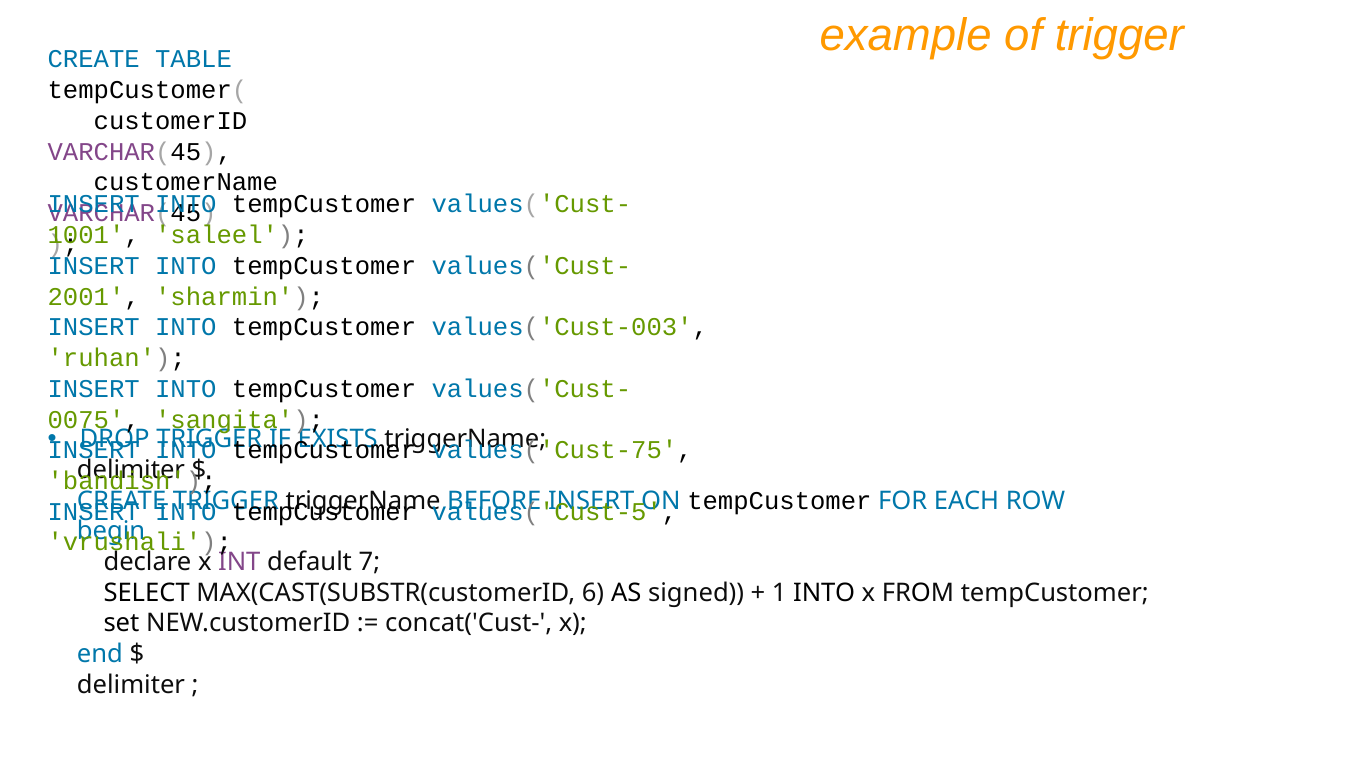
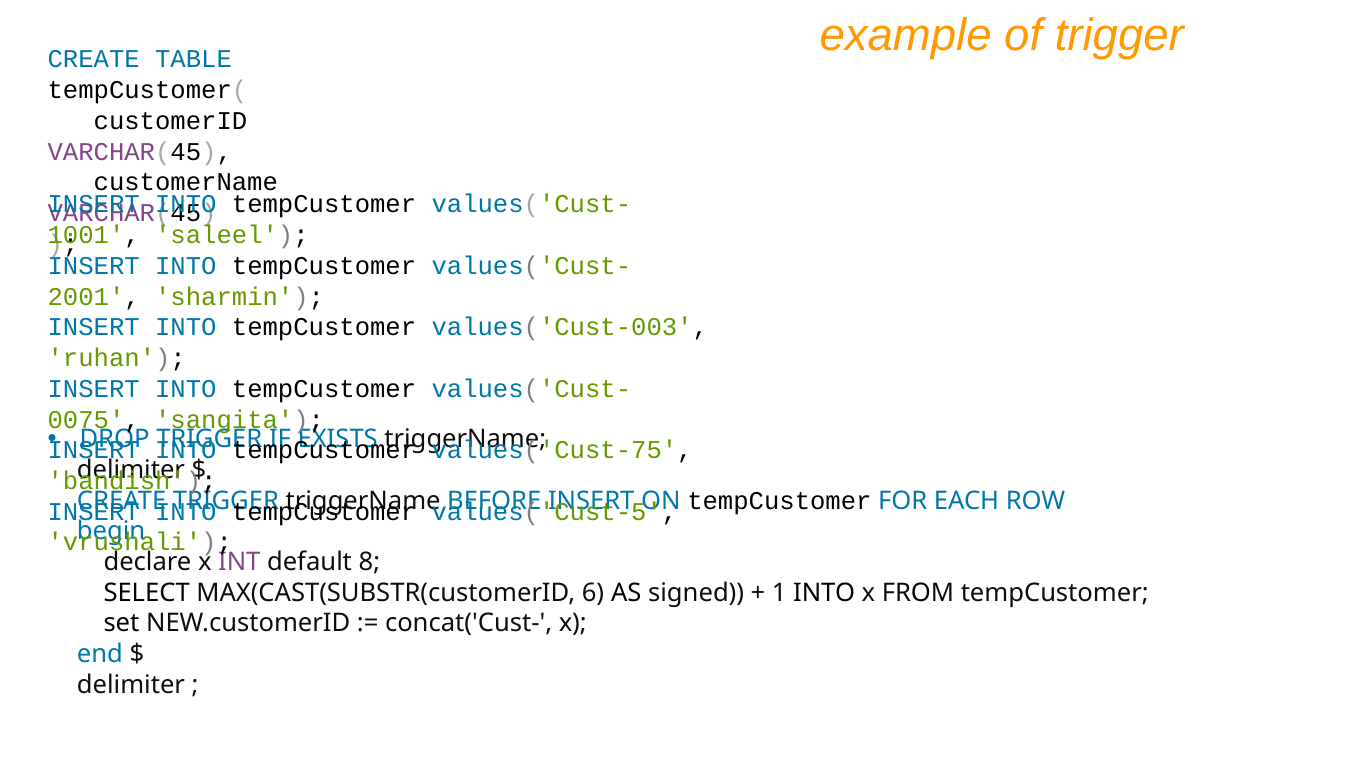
7: 7 -> 8
